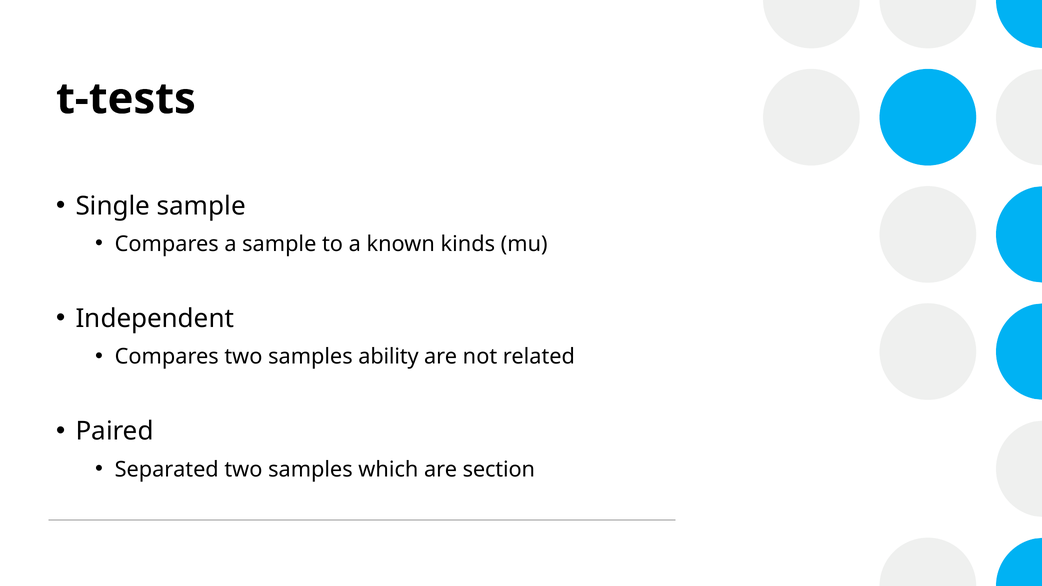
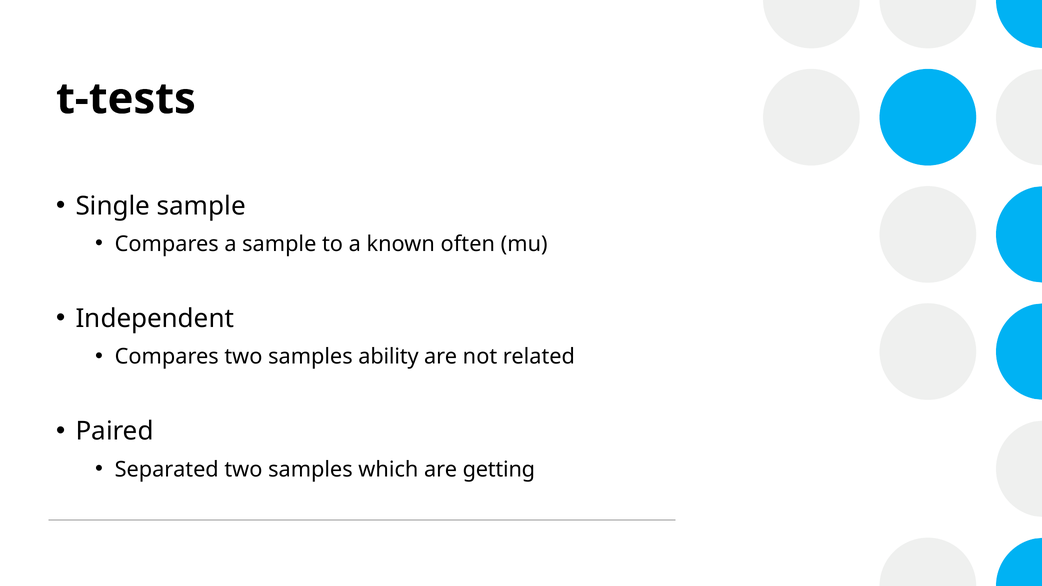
kinds: kinds -> often
section: section -> getting
